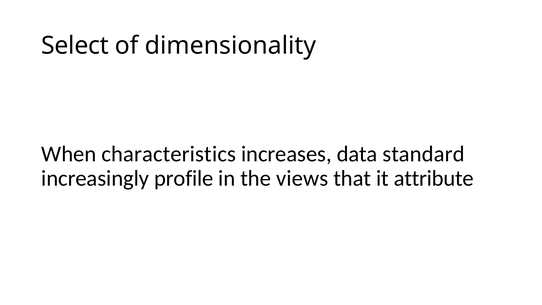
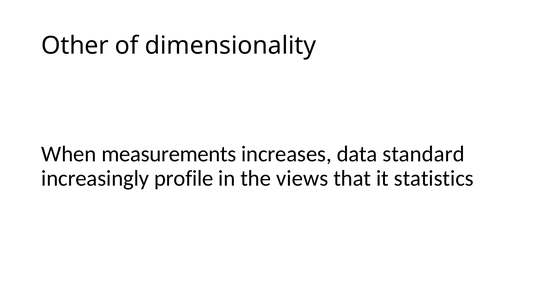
Select: Select -> Other
characteristics: characteristics -> measurements
attribute: attribute -> statistics
